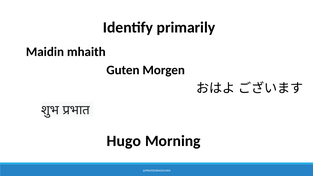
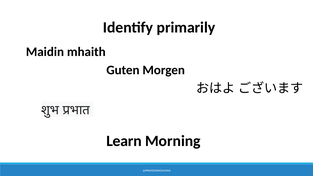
Hugo: Hugo -> Learn
